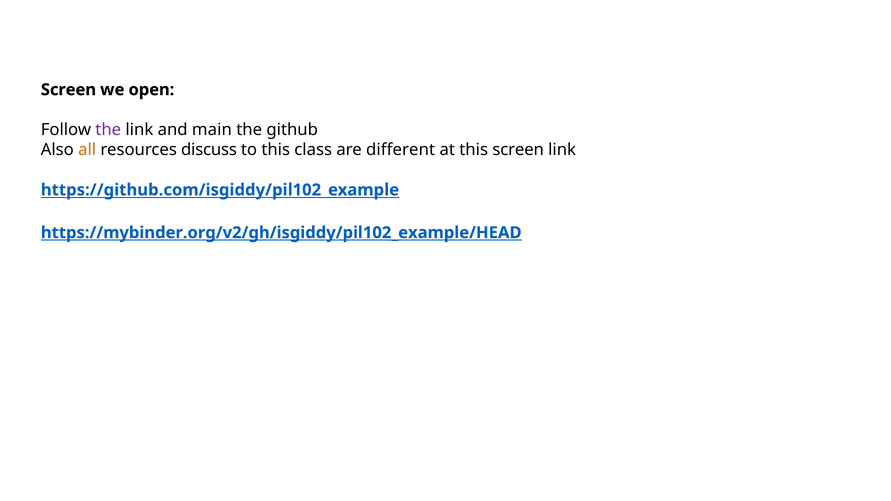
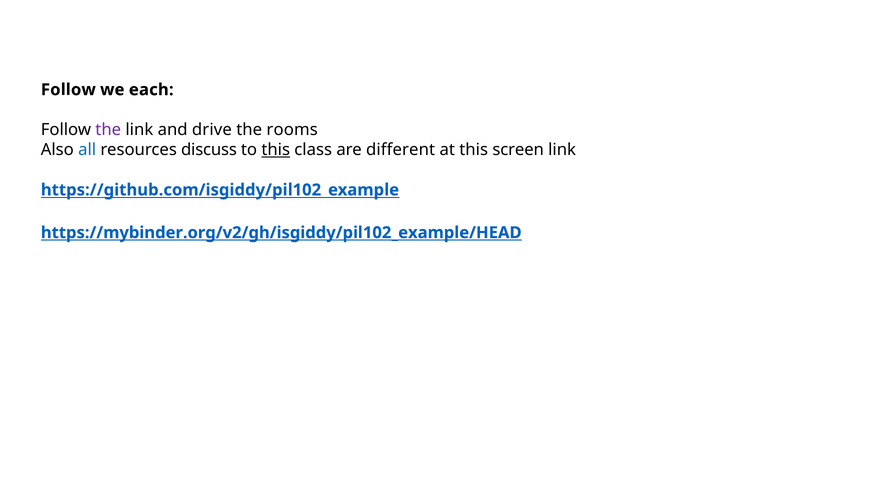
Screen at (68, 90): Screen -> Follow
open: open -> each
main: main -> drive
github: github -> rooms
all colour: orange -> blue
this at (276, 150) underline: none -> present
